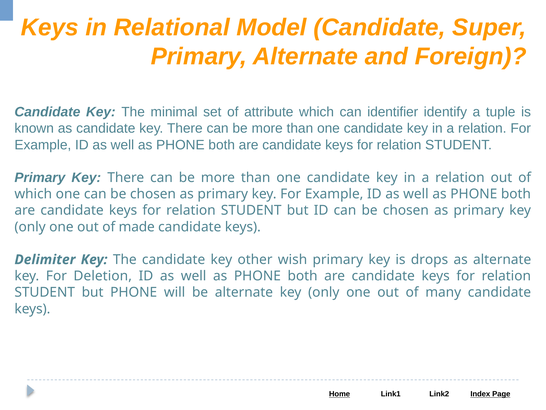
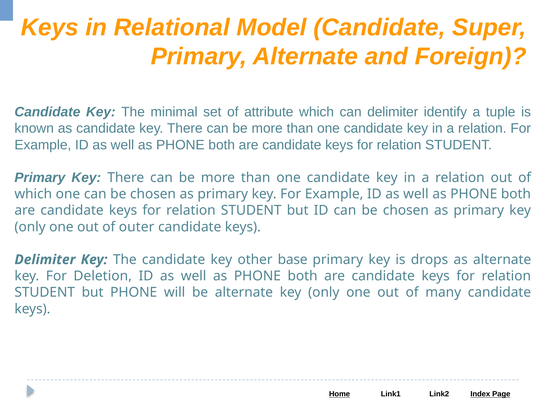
can identifier: identifier -> delimiter
made: made -> outer
wish: wish -> base
